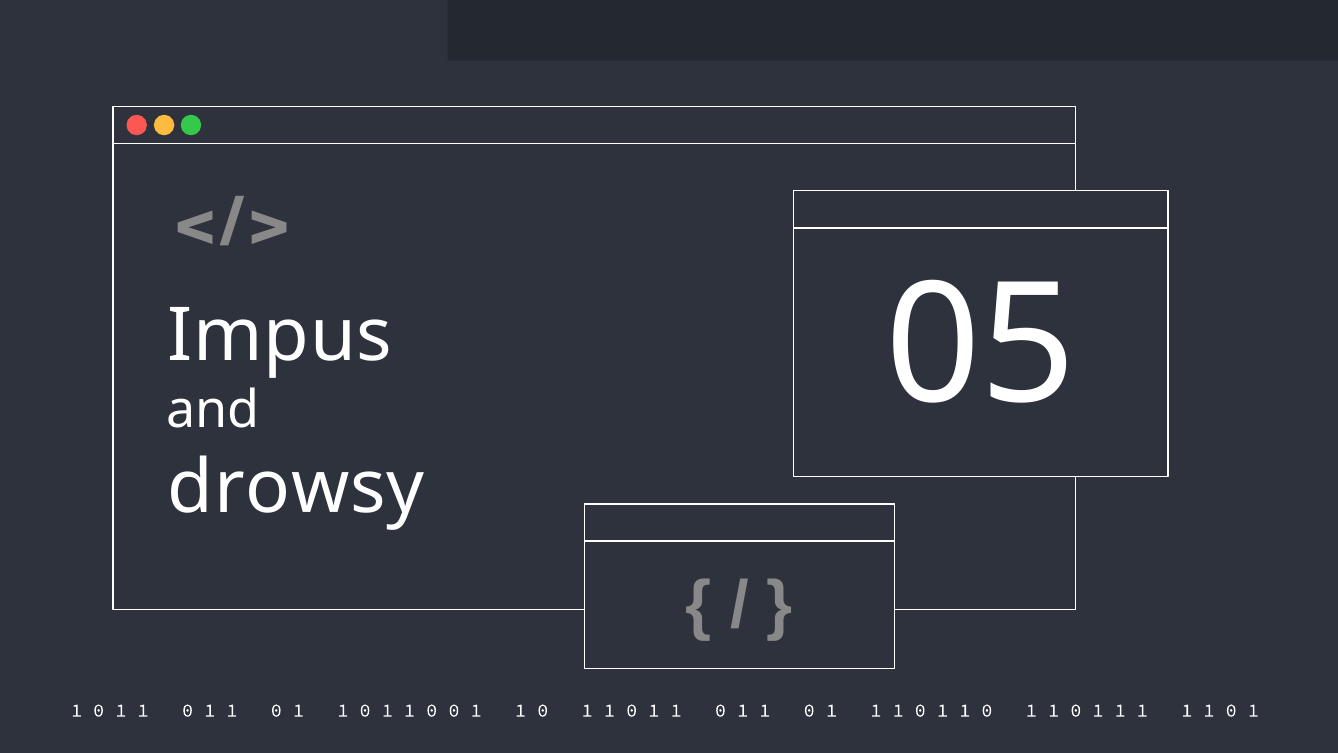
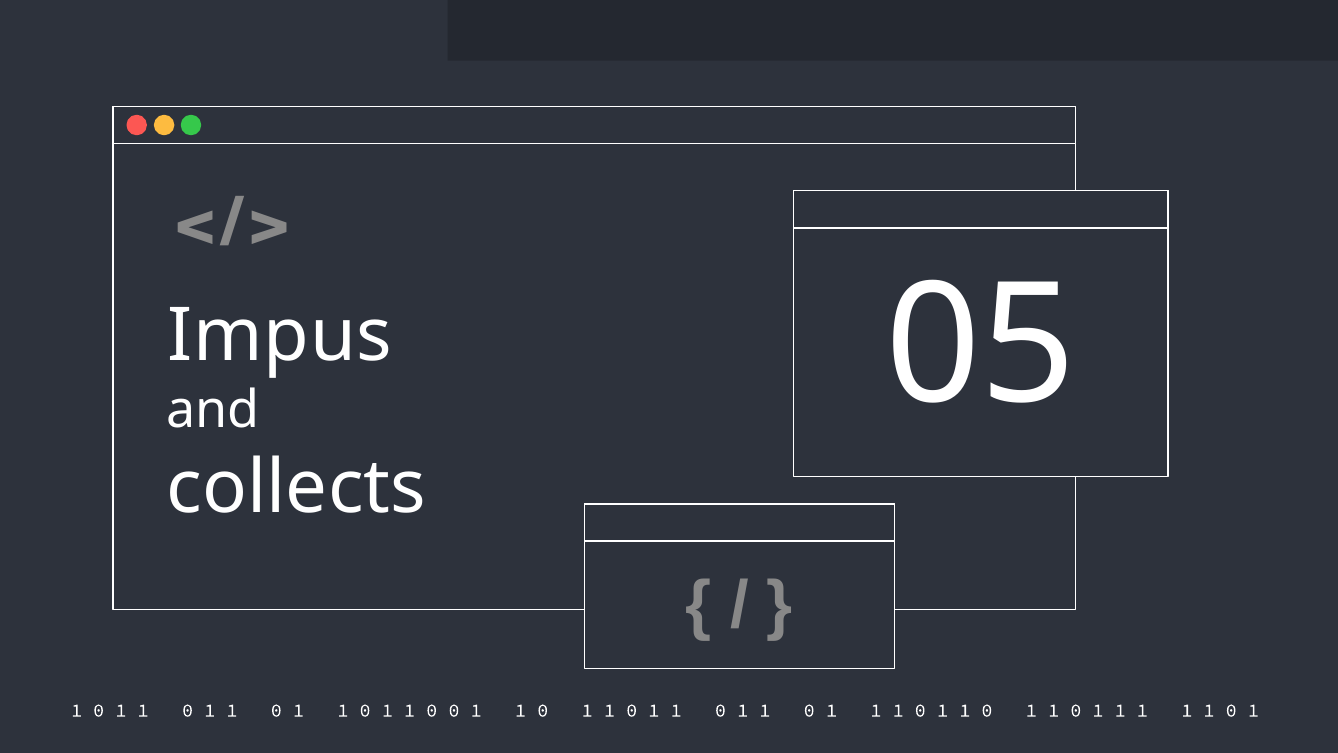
drowsy: drowsy -> collects
